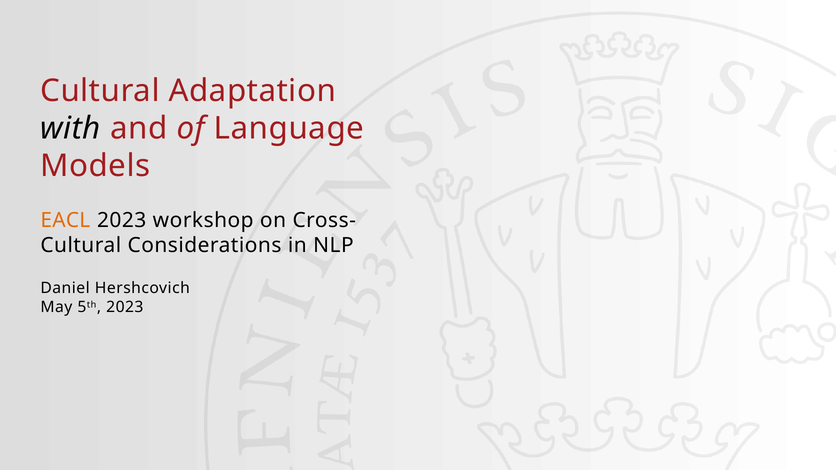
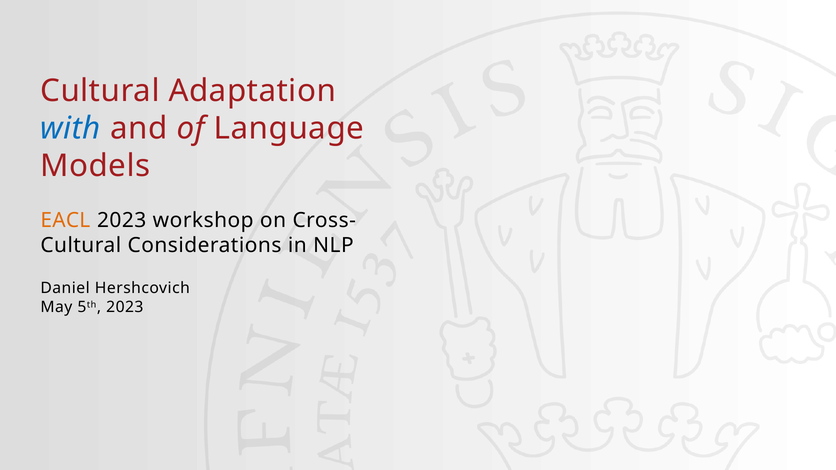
with colour: black -> blue
